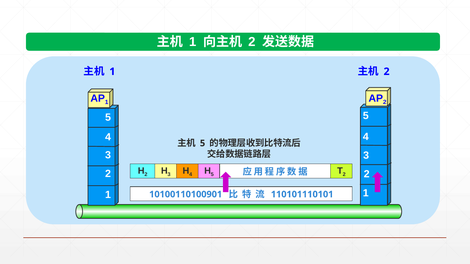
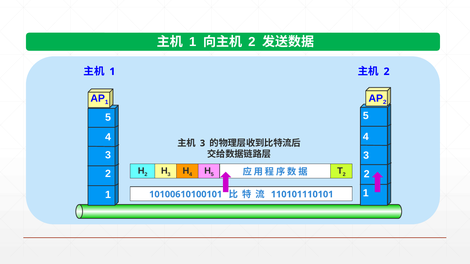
5 at (203, 143): 5 -> 3
10100110100901: 10100110100901 -> 10100610100101
